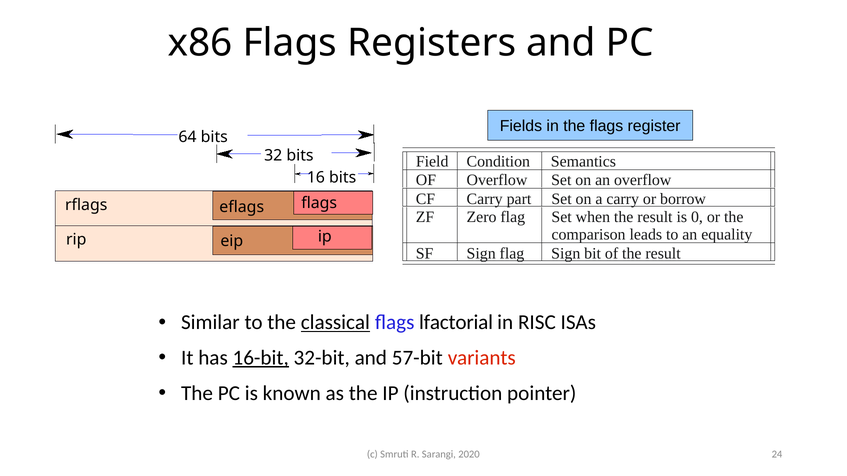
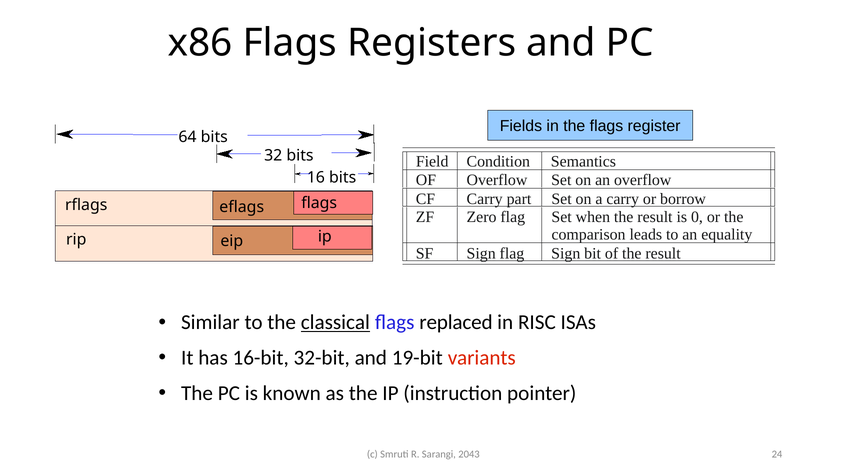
lfactorial: lfactorial -> replaced
16-bit underline: present -> none
57-bit: 57-bit -> 19-bit
2020: 2020 -> 2043
